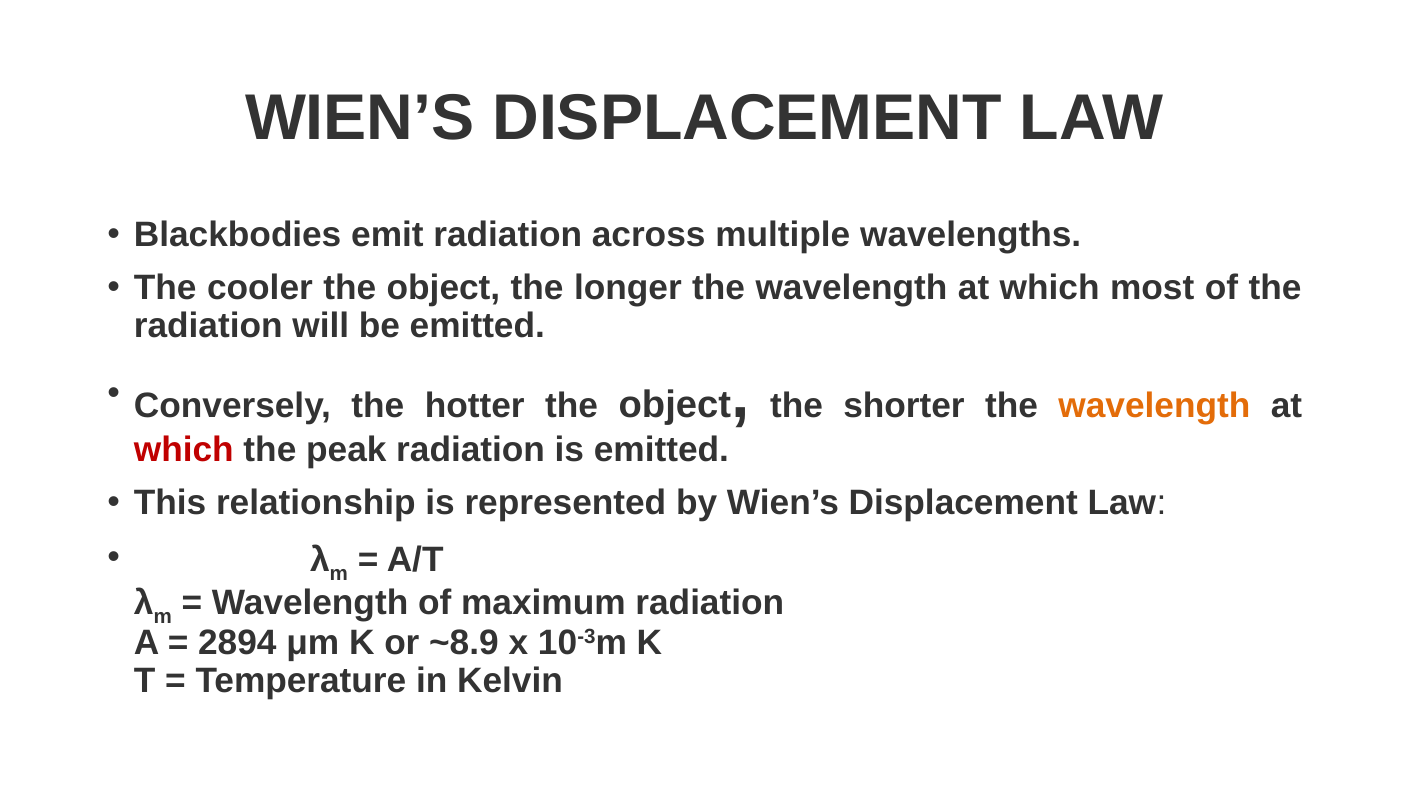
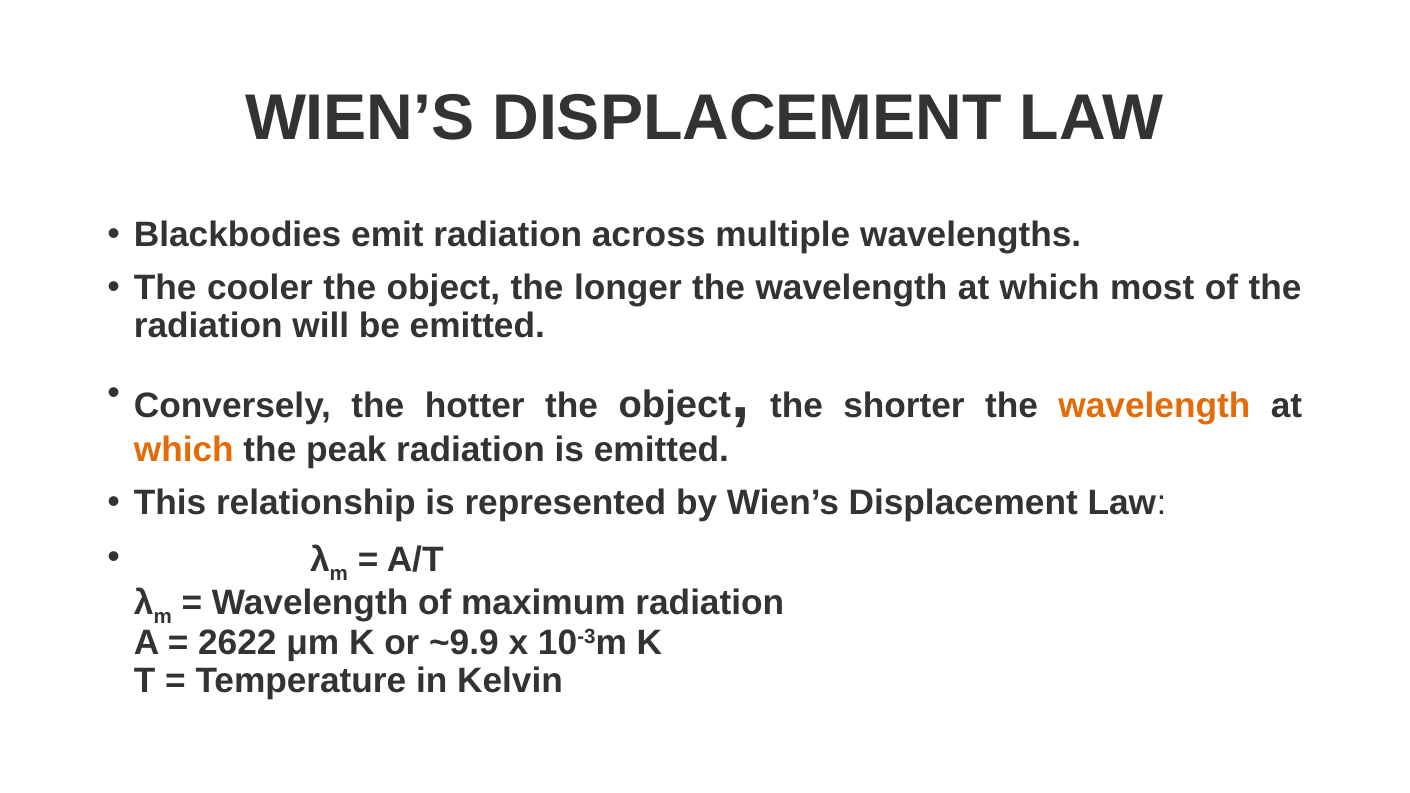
which at (184, 450) colour: red -> orange
2894: 2894 -> 2622
~8.9: ~8.9 -> ~9.9
